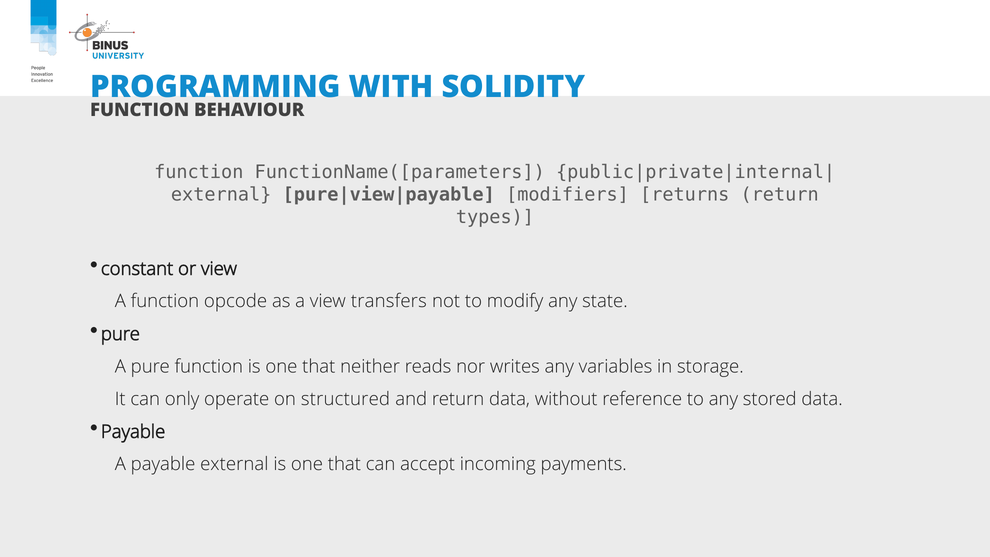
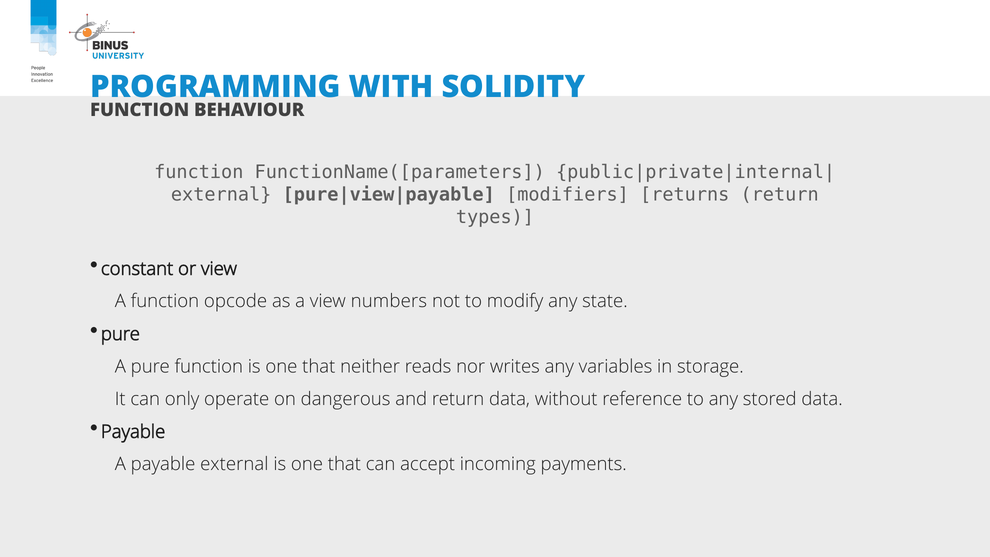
transfers: transfers -> numbers
structured: structured -> dangerous
